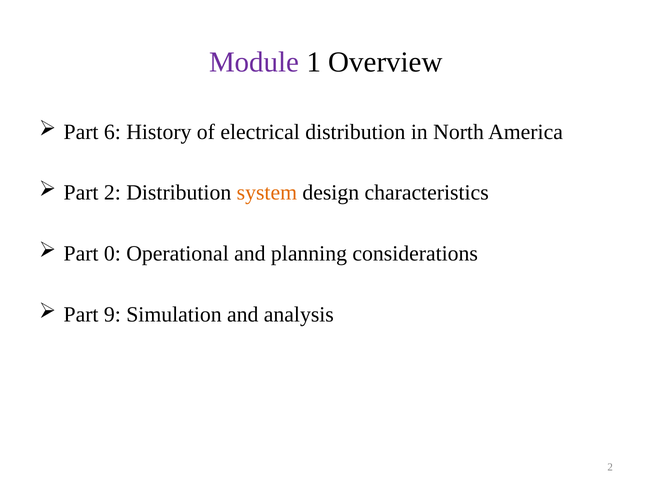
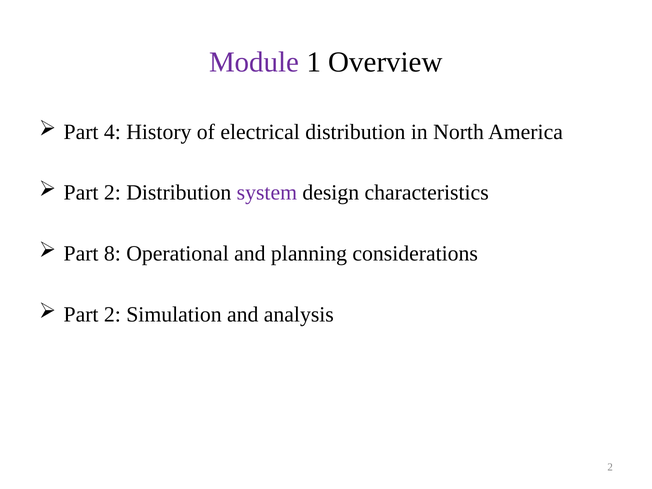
6: 6 -> 4
system colour: orange -> purple
0: 0 -> 8
9 at (112, 314): 9 -> 2
